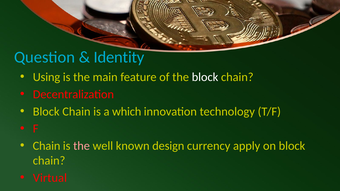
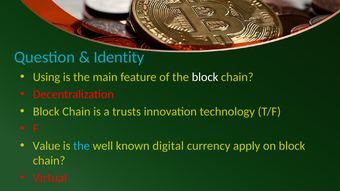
which: which -> trusts
Chain at (47, 146): Chain -> Value
the at (82, 146) colour: pink -> light blue
design: design -> digital
